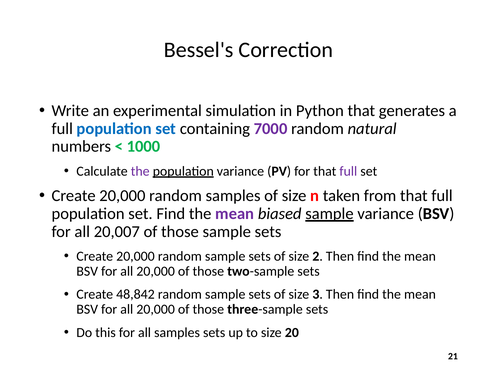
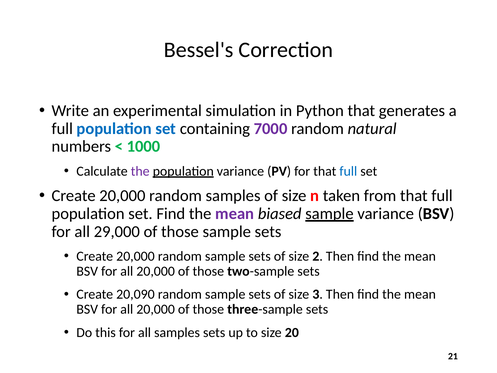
full at (348, 171) colour: purple -> blue
20,007: 20,007 -> 29,000
48,842: 48,842 -> 20,090
